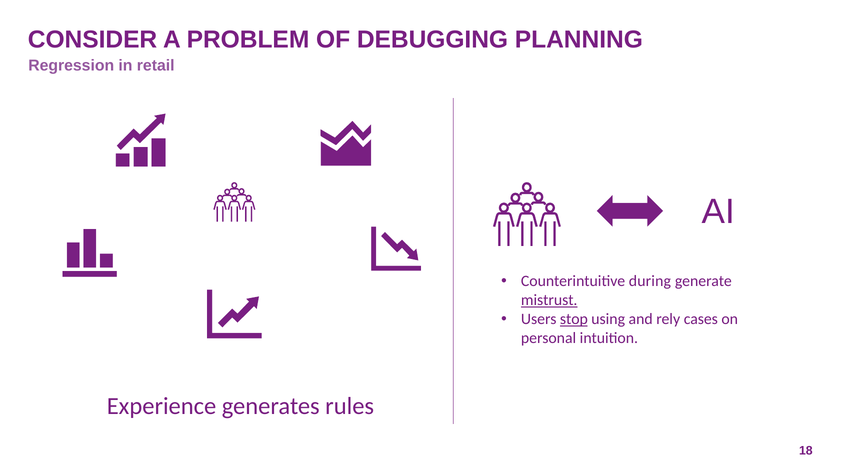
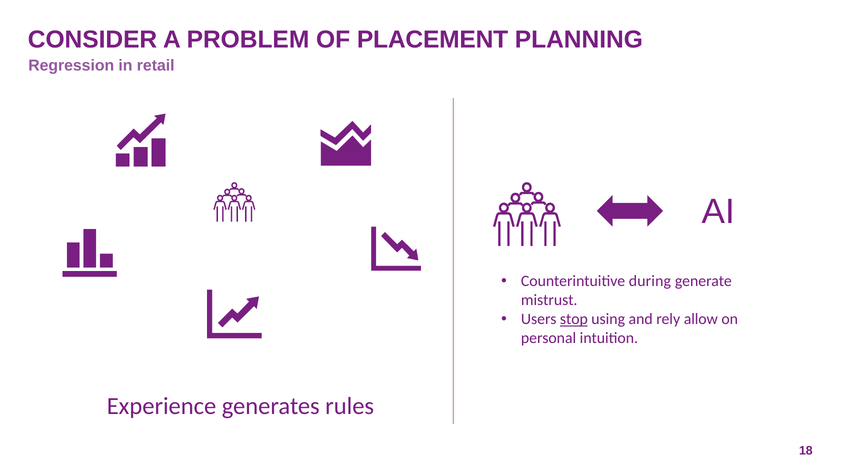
DEBUGGING: DEBUGGING -> PLACEMENT
mistrust underline: present -> none
cases: cases -> allow
